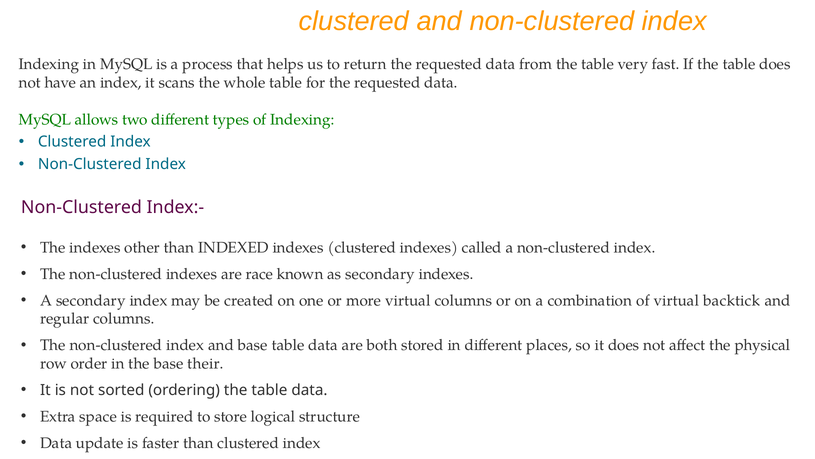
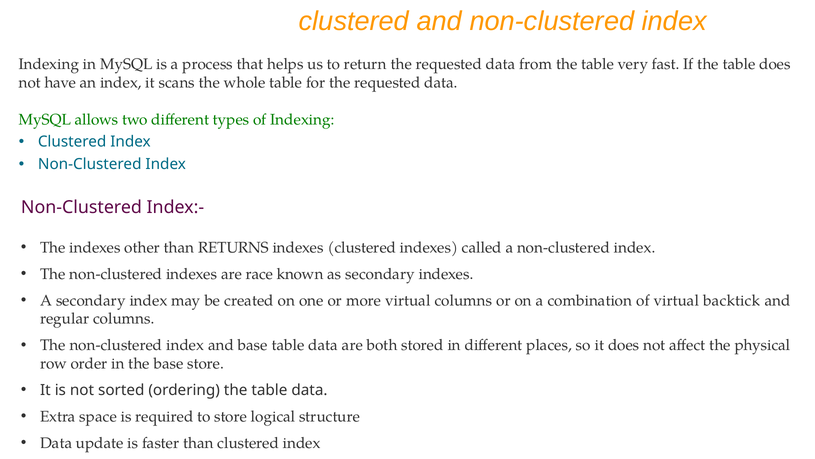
INDEXED: INDEXED -> RETURNS
base their: their -> store
